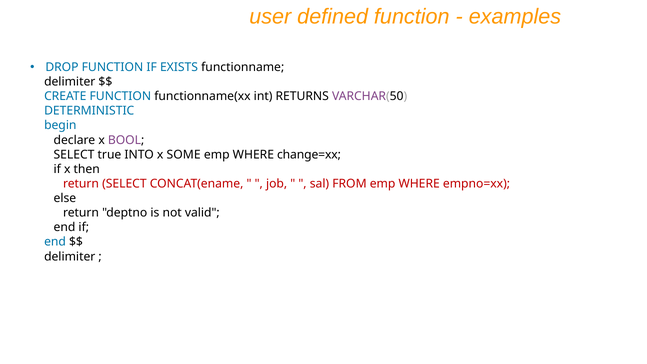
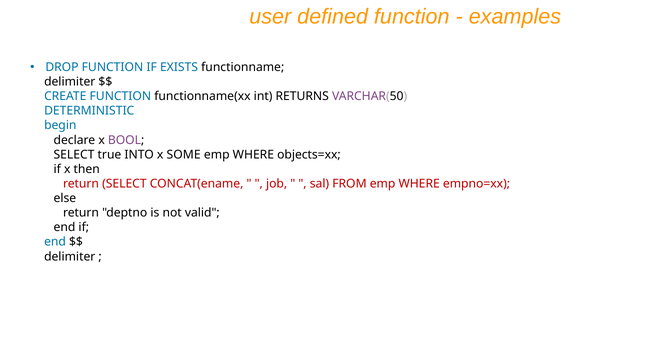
change=xx: change=xx -> objects=xx
